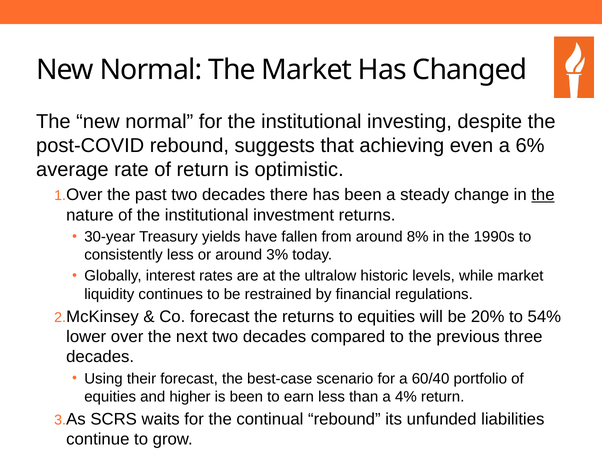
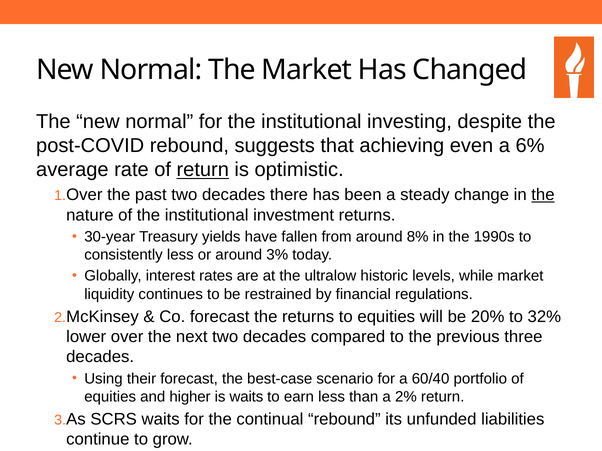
return at (203, 170) underline: none -> present
54%: 54% -> 32%
is been: been -> waits
4%: 4% -> 2%
